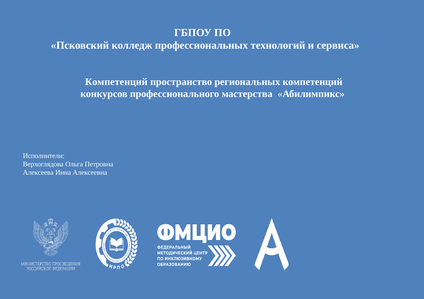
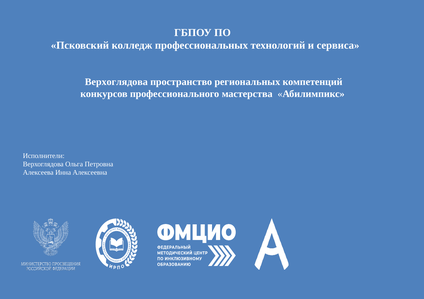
Компетенций at (116, 82): Компетенций -> Верхоглядова
